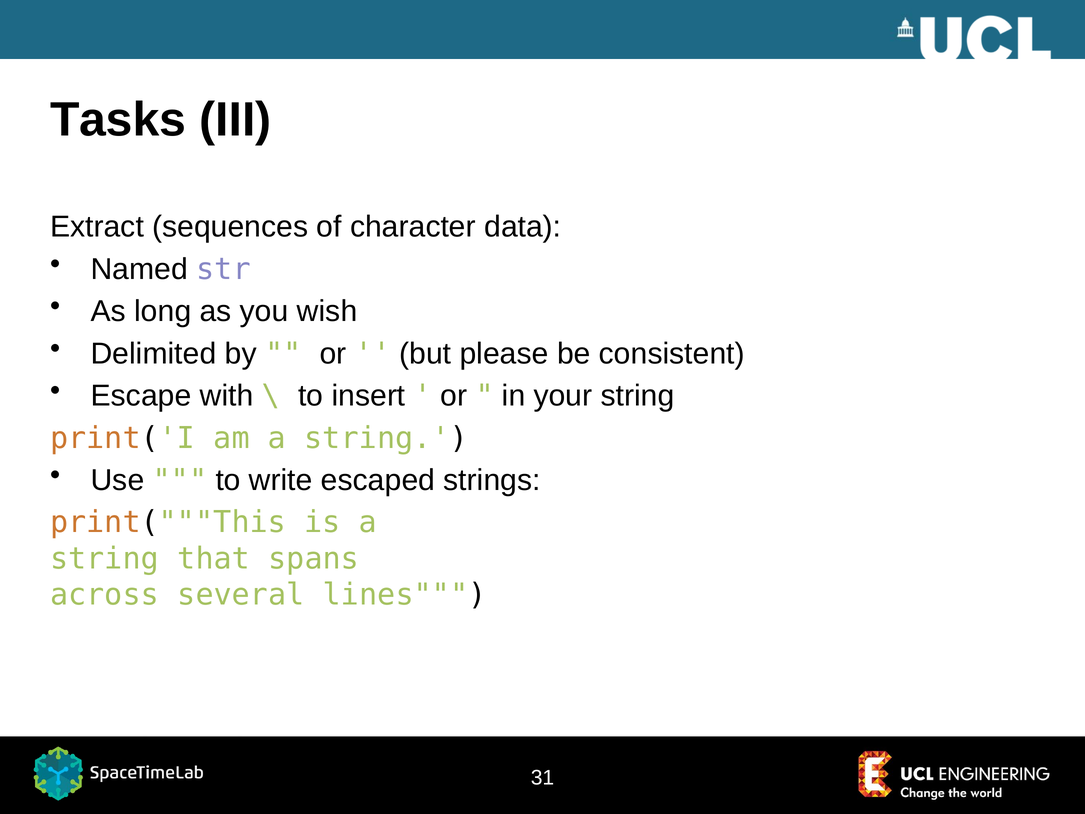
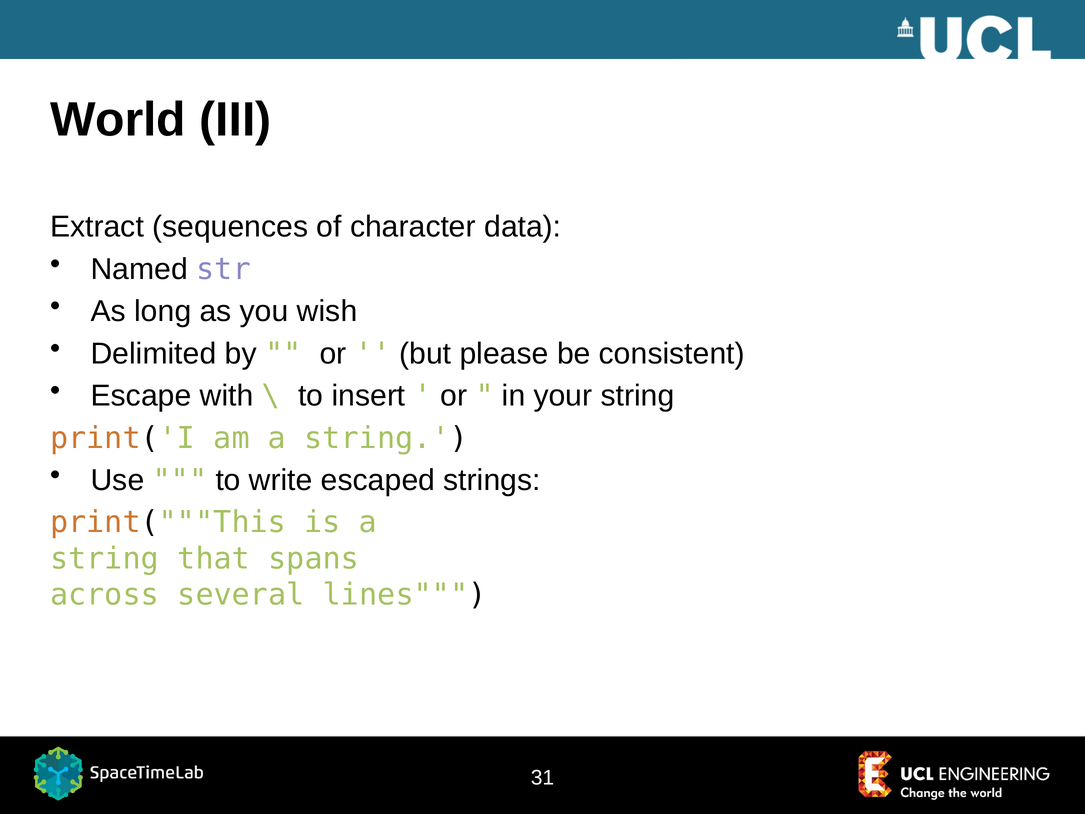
Tasks: Tasks -> World
